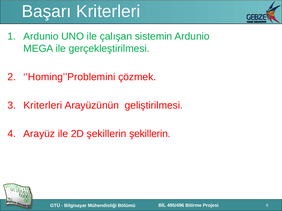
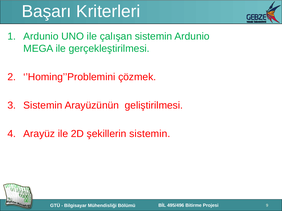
Kriterleri at (43, 106): Kriterleri -> Sistemin
şekillerin şekillerin: şekillerin -> sistemin
